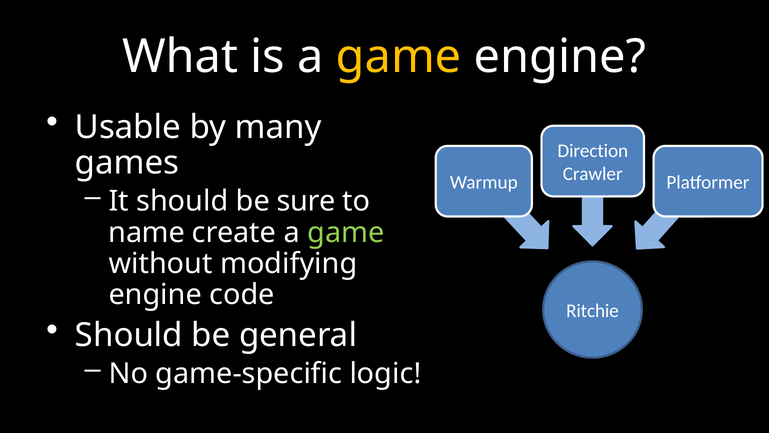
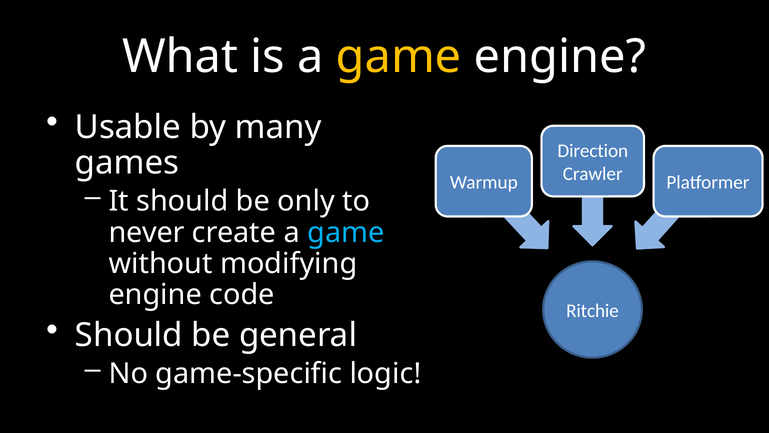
sure: sure -> only
name: name -> never
game at (346, 232) colour: light green -> light blue
